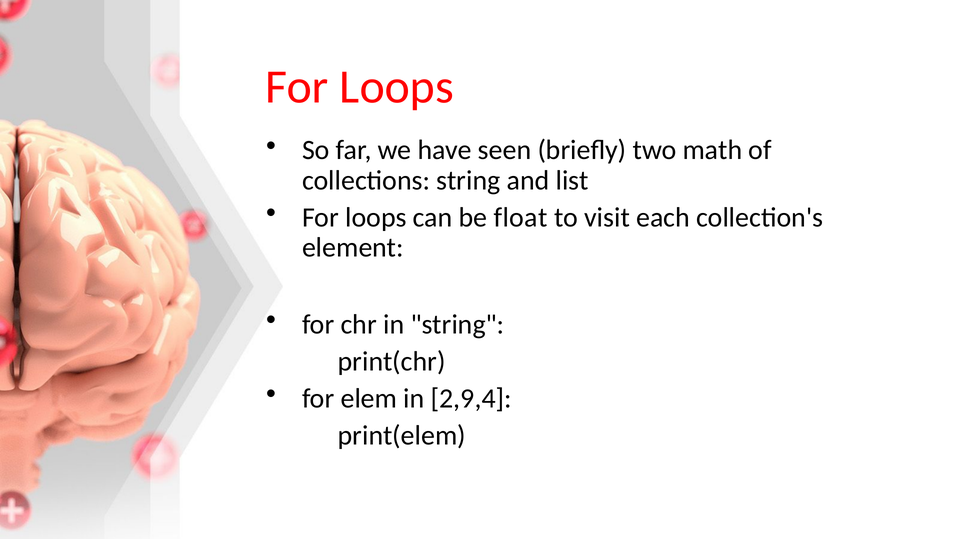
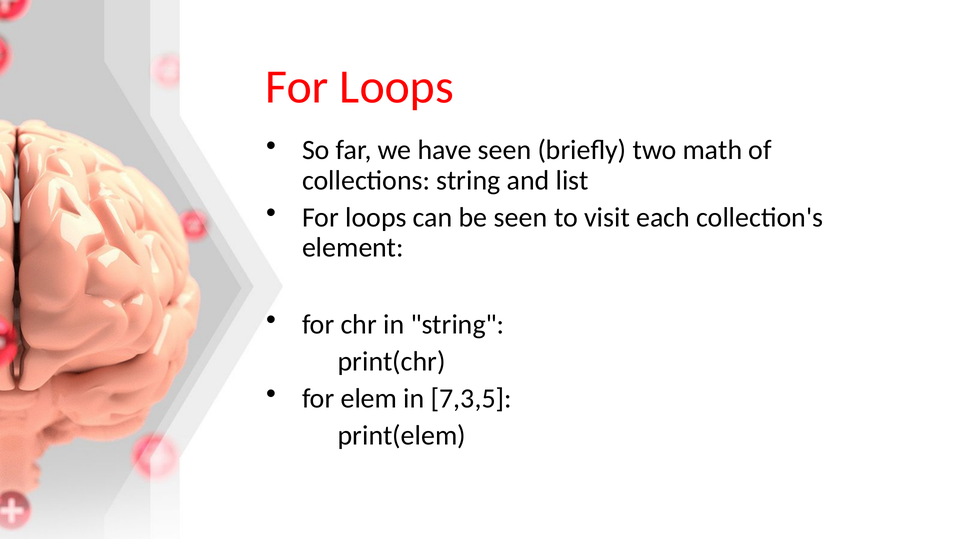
be float: float -> seen
2,9,4: 2,9,4 -> 7,3,5
